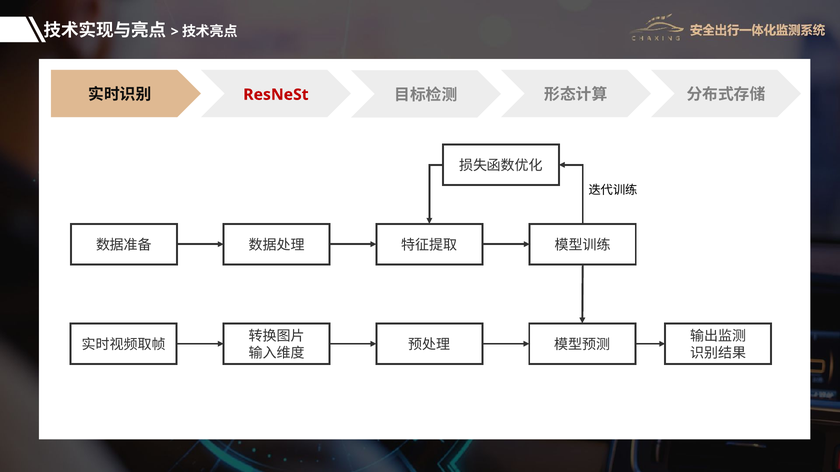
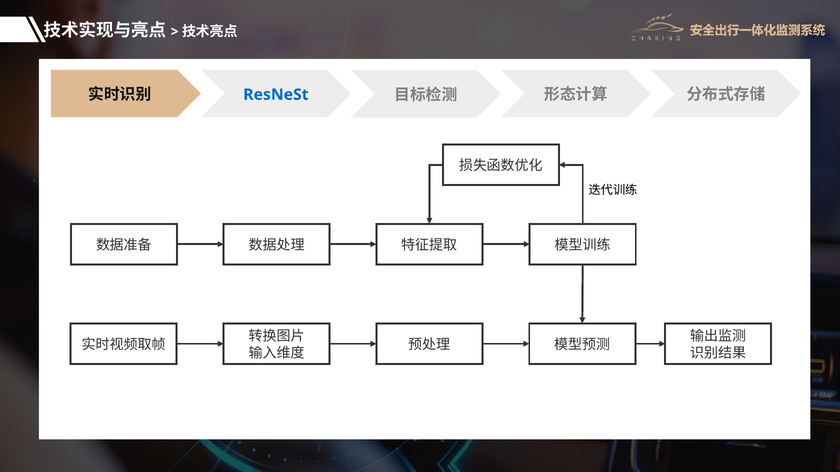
ResNeSt colour: red -> blue
